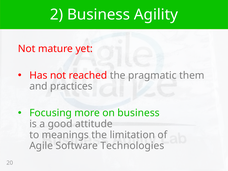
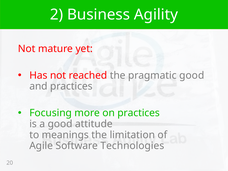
pragmatic them: them -> good
on business: business -> practices
